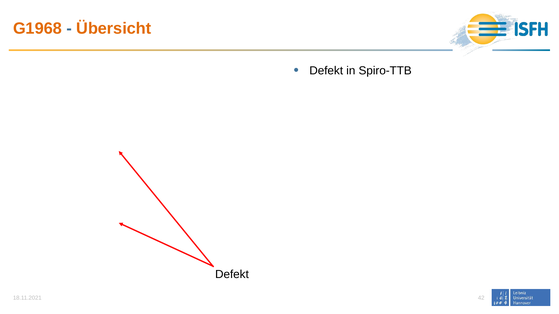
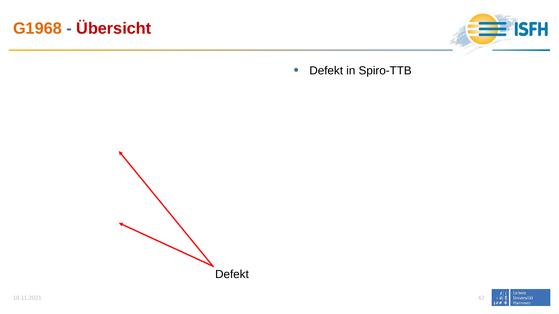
Übersicht colour: orange -> red
